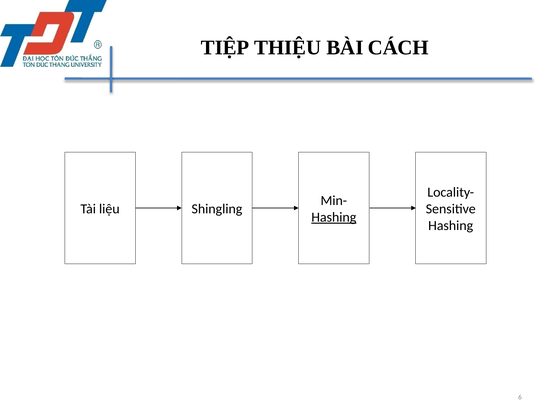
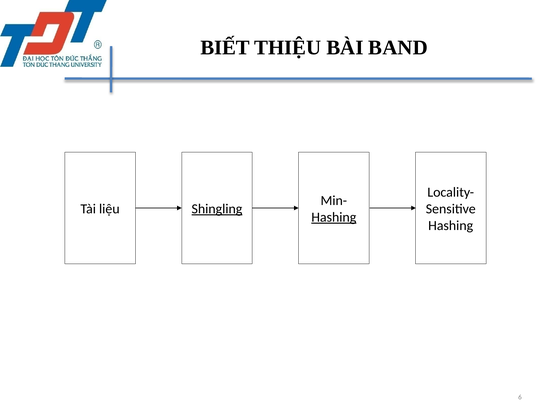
TIỆP: TIỆP -> BIẾT
CÁCH: CÁCH -> BAND
Shingling underline: none -> present
